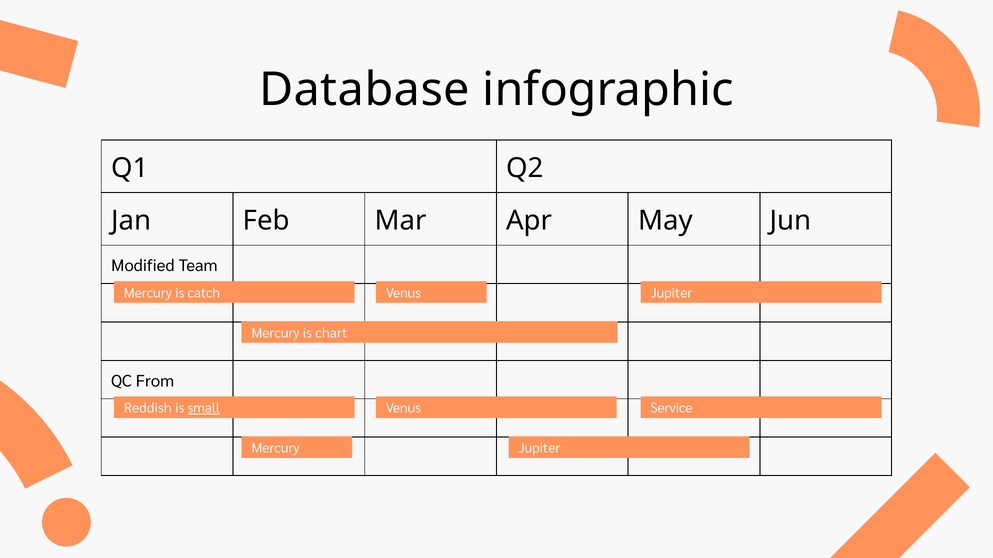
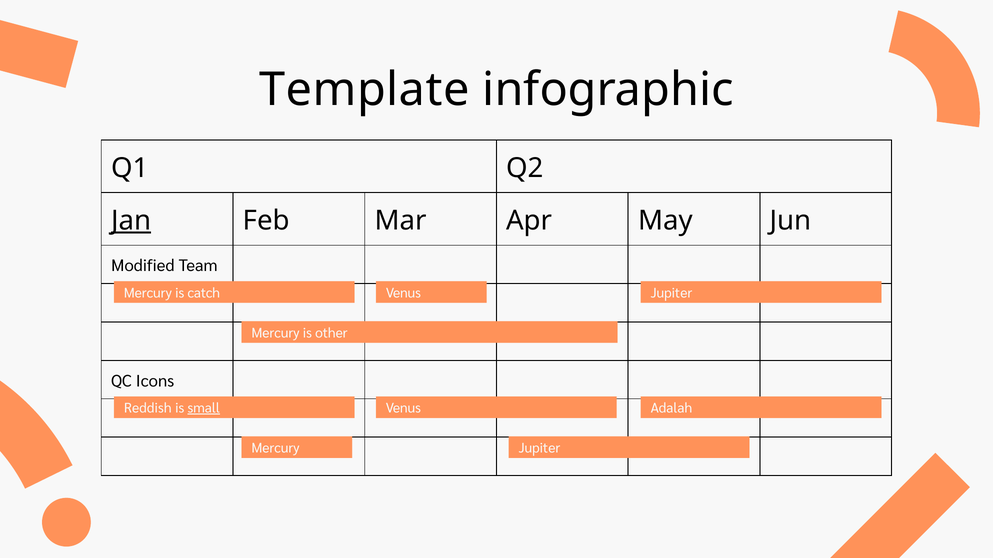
Database: Database -> Template
Jan underline: none -> present
chart: chart -> other
From: From -> Icons
Service: Service -> Adalah
